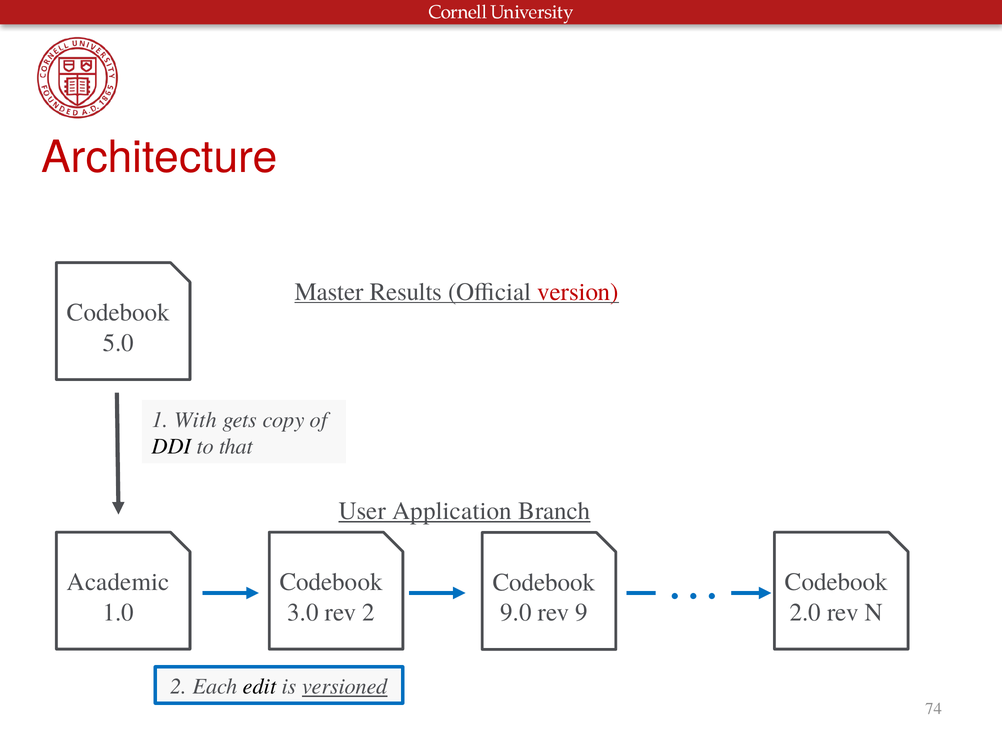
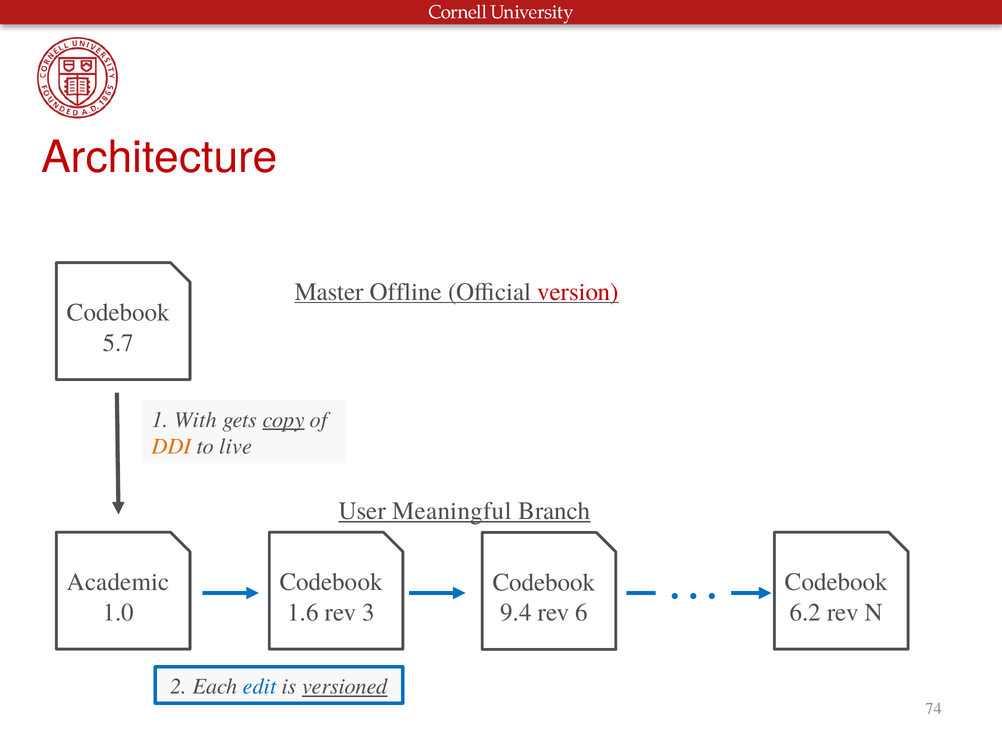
Results: Results -> Offline
5.0: 5.0 -> 5.7
copy underline: none -> present
DDI colour: black -> orange
that: that -> live
Application: Application -> Meaningful
3.0: 3.0 -> 1.6
rev 2: 2 -> 3
2.0: 2.0 -> 6.2
9.0: 9.0 -> 9.4
9: 9 -> 6
edit colour: black -> blue
